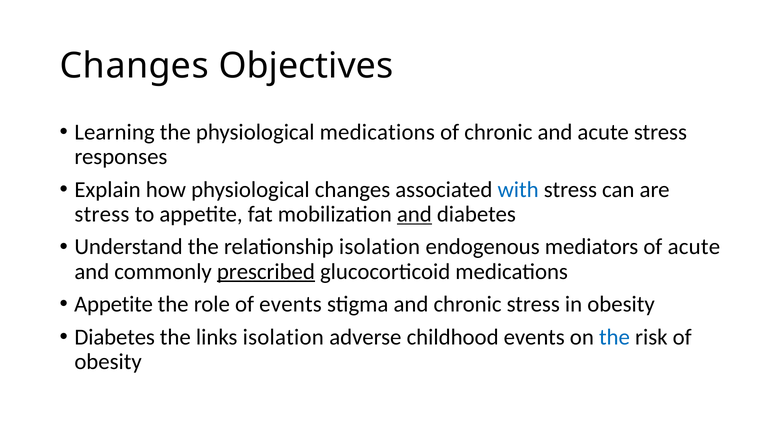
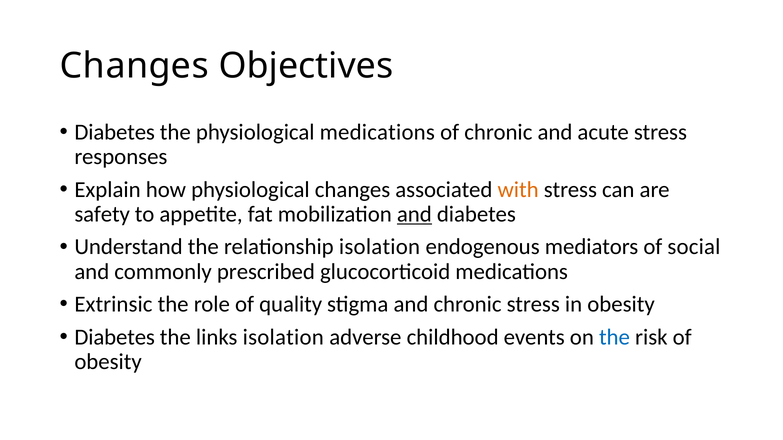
Learning at (115, 132): Learning -> Diabetes
with colour: blue -> orange
stress at (102, 214): stress -> safety
of acute: acute -> social
prescribed underline: present -> none
Appetite at (114, 305): Appetite -> Extrinsic
of events: events -> quality
